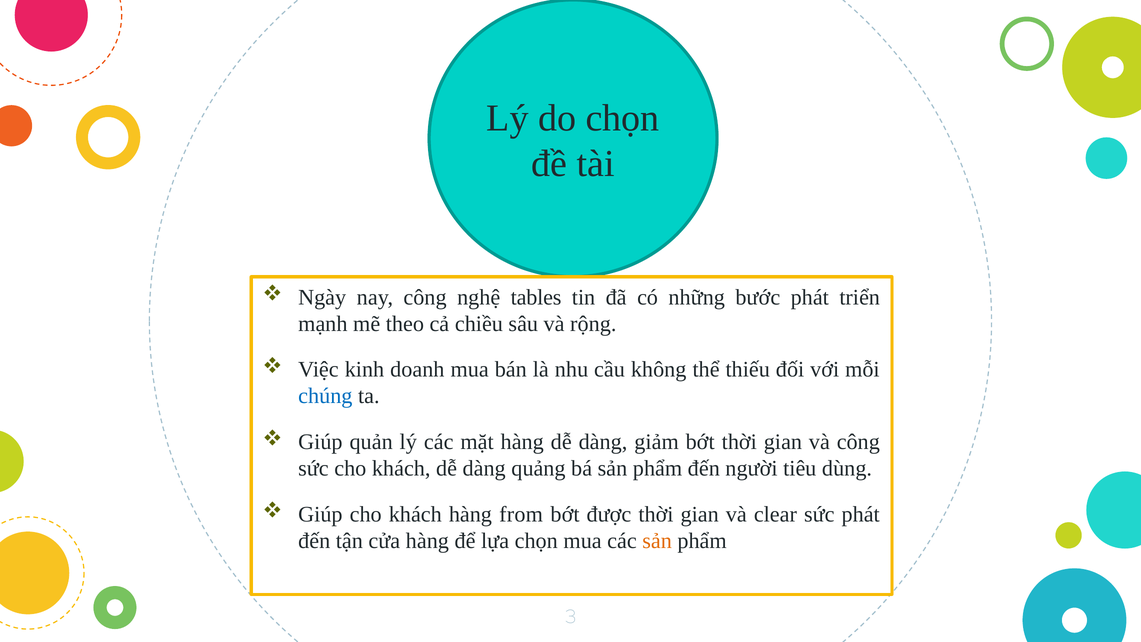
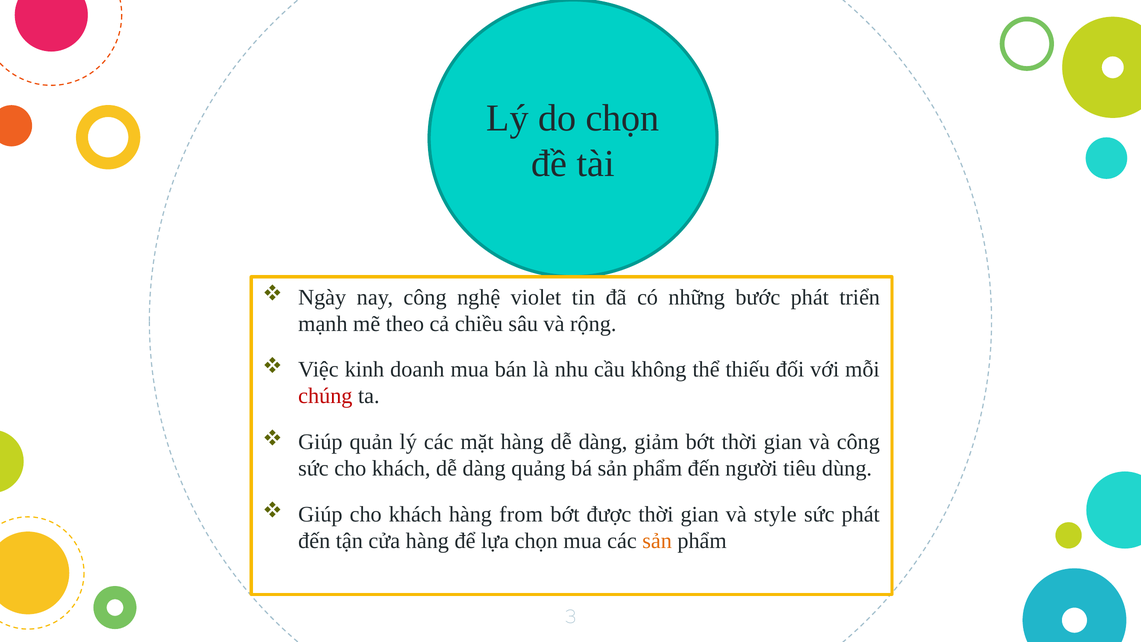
tables: tables -> violet
chúng colour: blue -> red
clear: clear -> style
